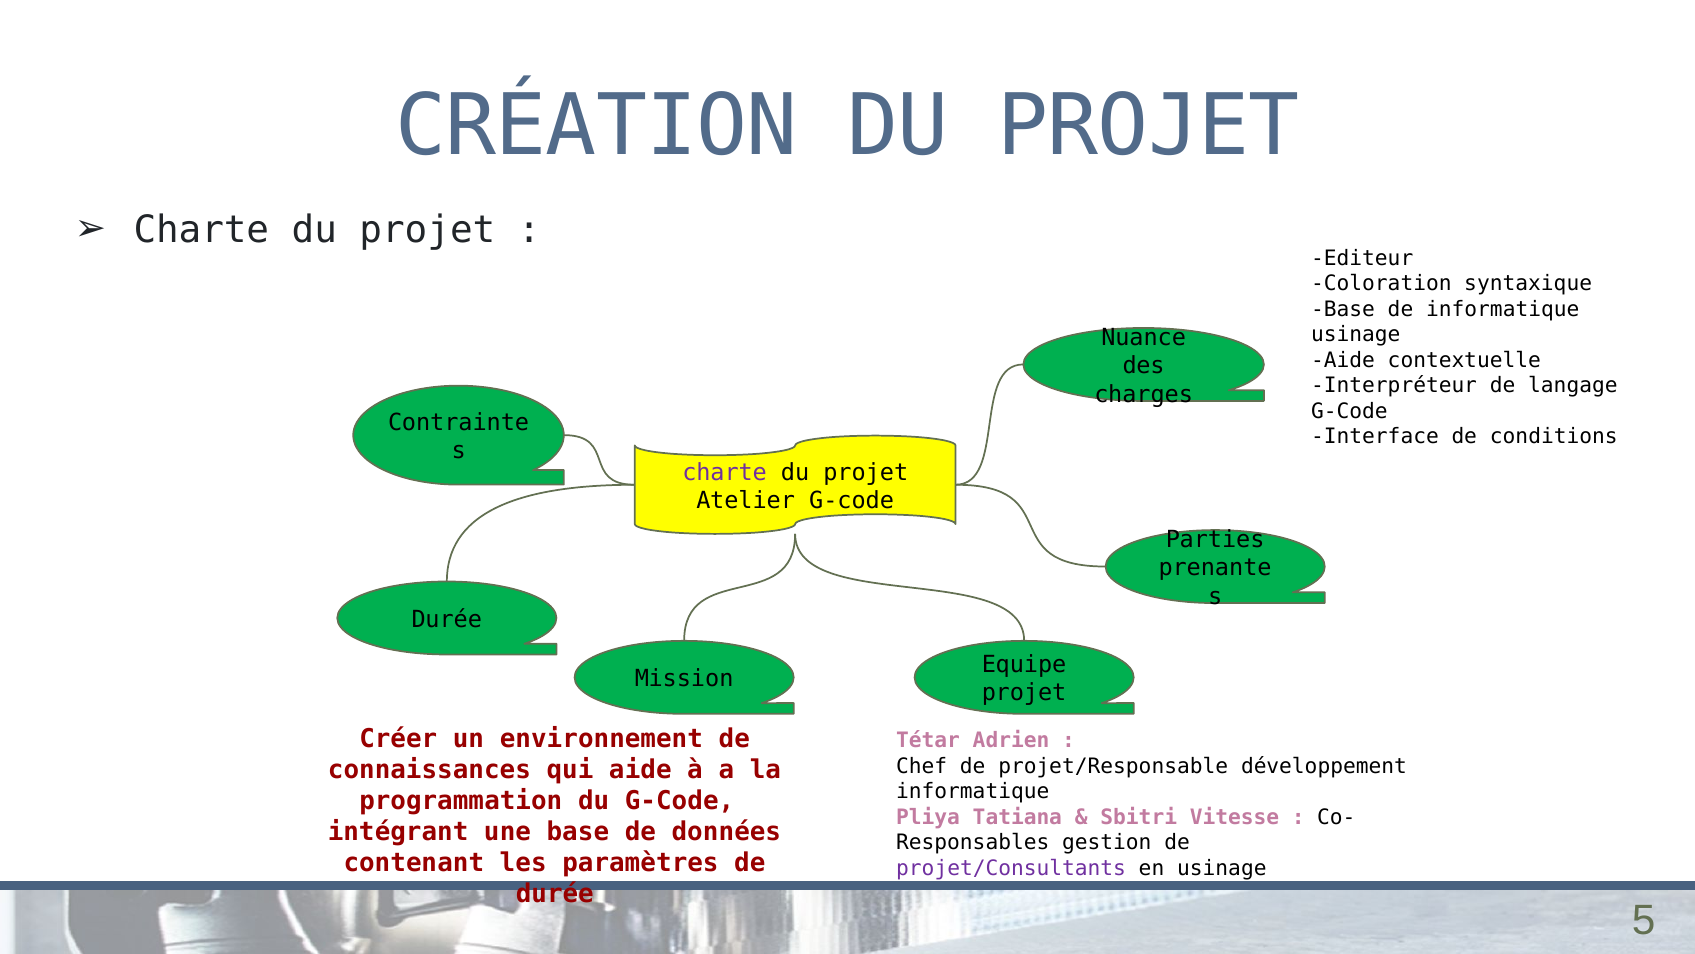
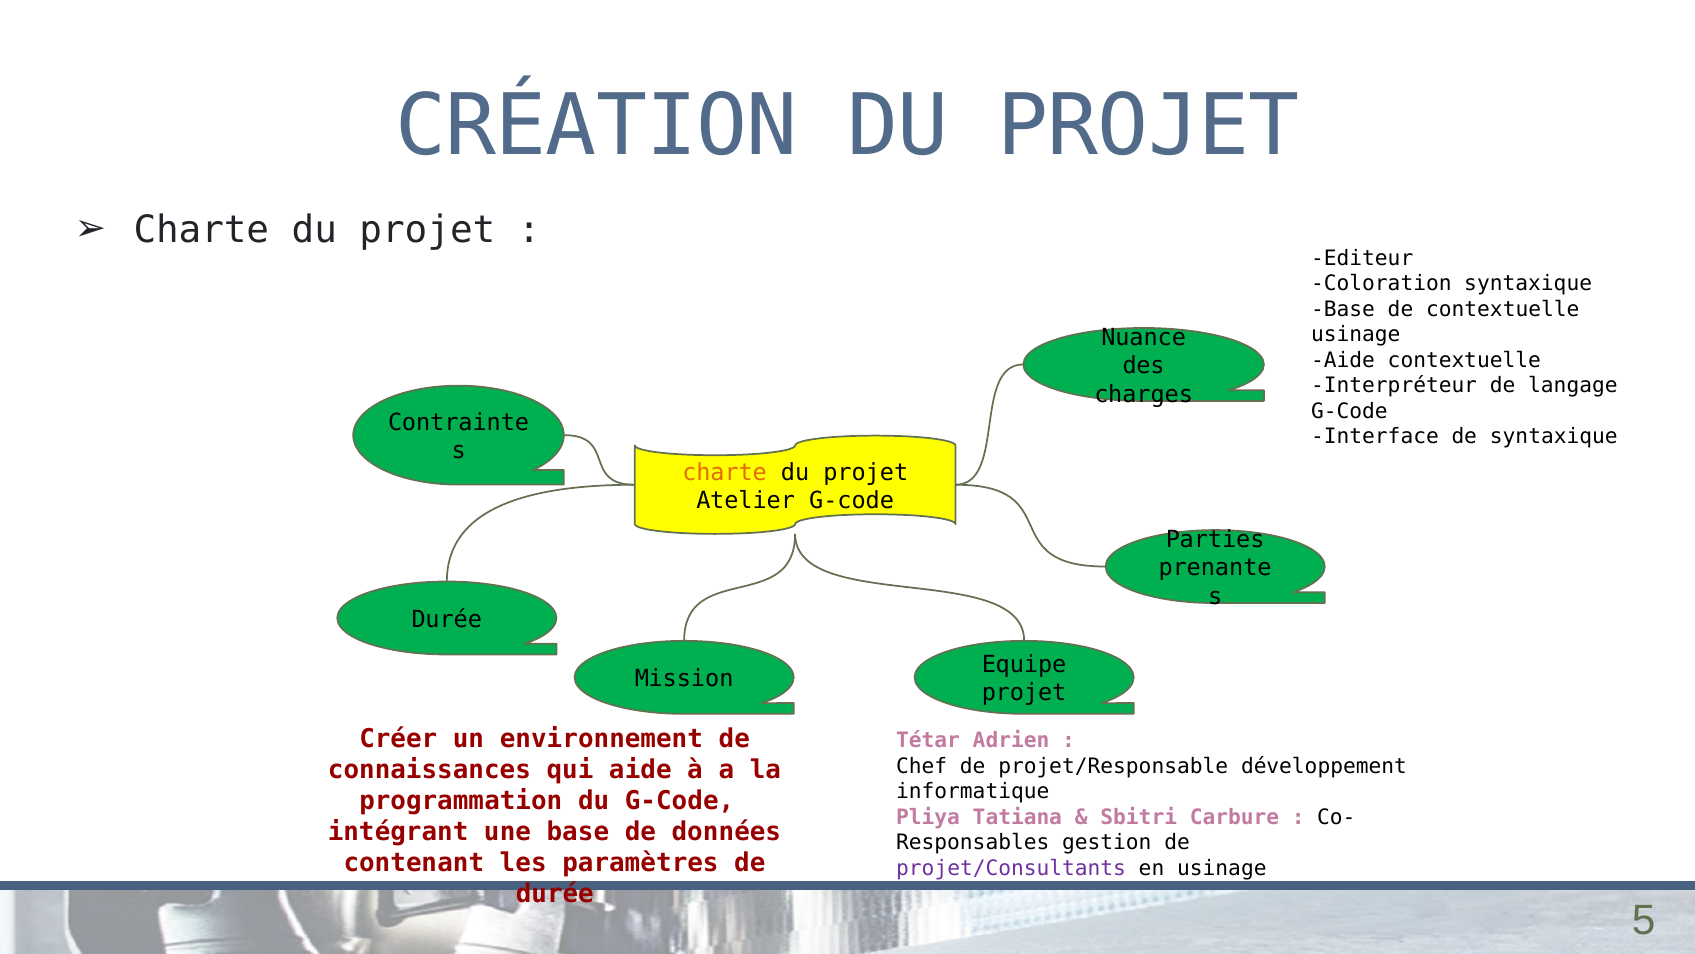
de informatique: informatique -> contextuelle
de conditions: conditions -> syntaxique
charte at (725, 472) colour: purple -> orange
Vitesse: Vitesse -> Carbure
